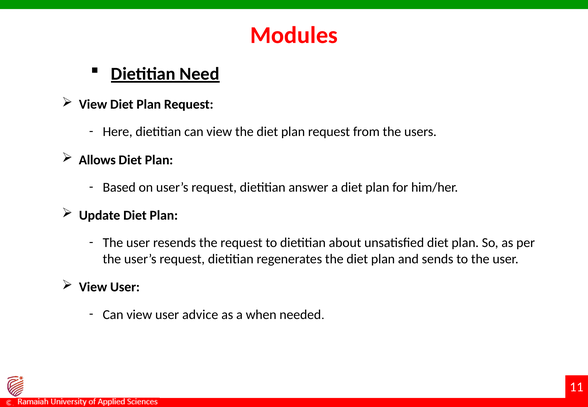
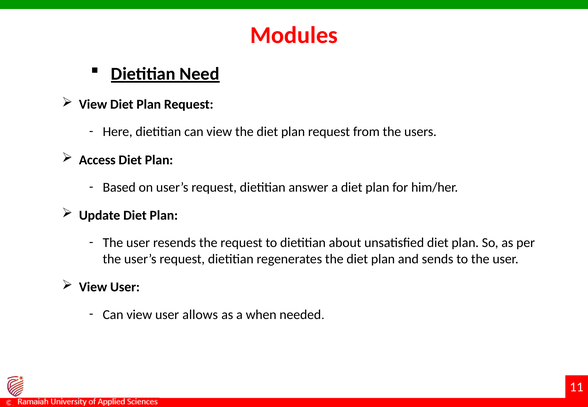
Allows: Allows -> Access
advice: advice -> allows
